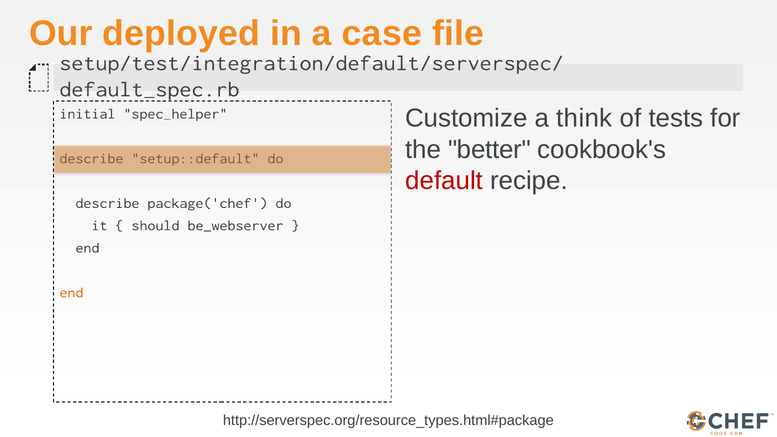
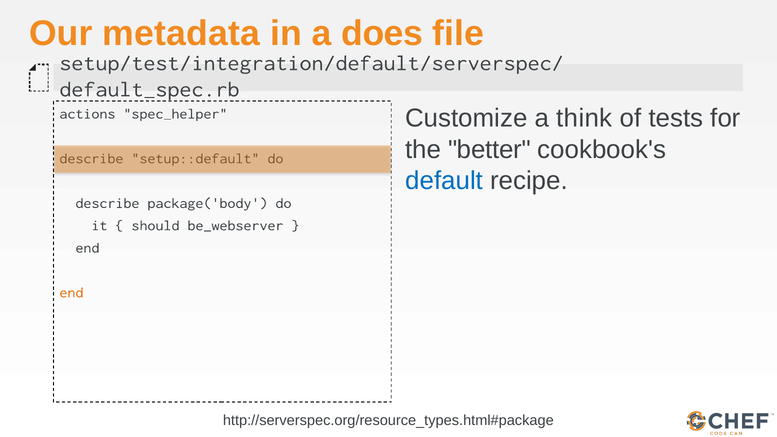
deployed: deployed -> metadata
case: case -> does
initial: initial -> actions
default colour: red -> blue
package('chef: package('chef -> package('body
